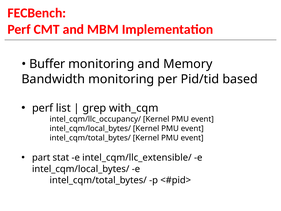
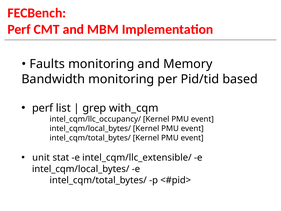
Buffer: Buffer -> Faults
part: part -> unit
